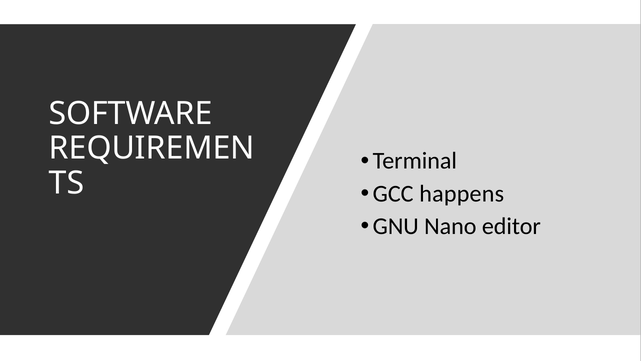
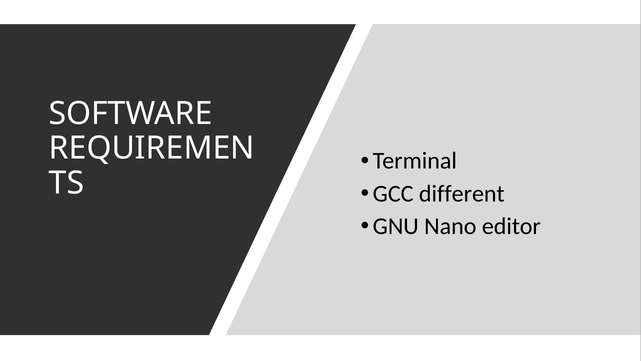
happens: happens -> different
